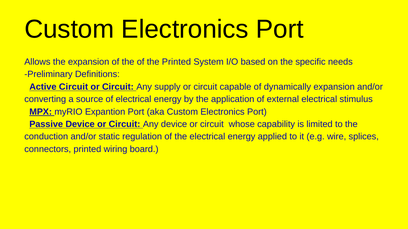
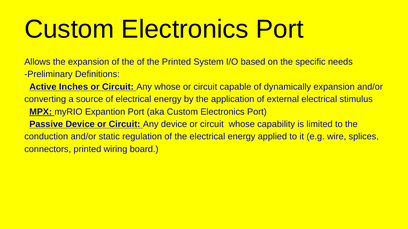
Active Circuit: Circuit -> Inches
Any supply: supply -> whose
